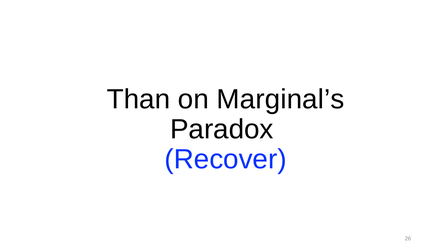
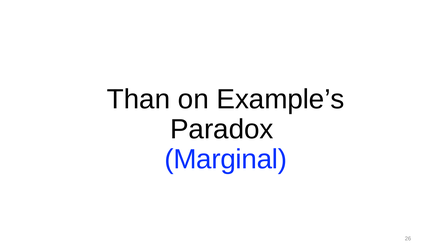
Marginal’s: Marginal’s -> Example’s
Recover: Recover -> Marginal
